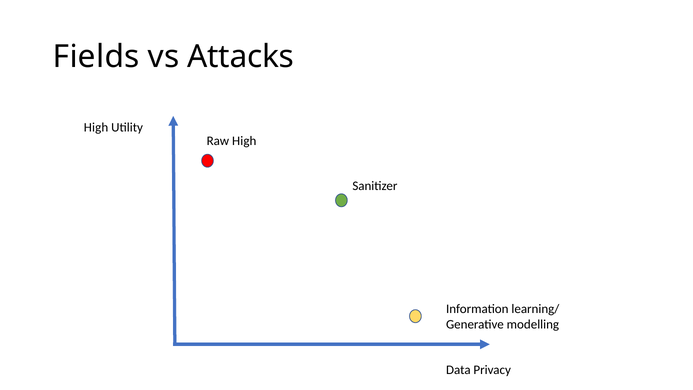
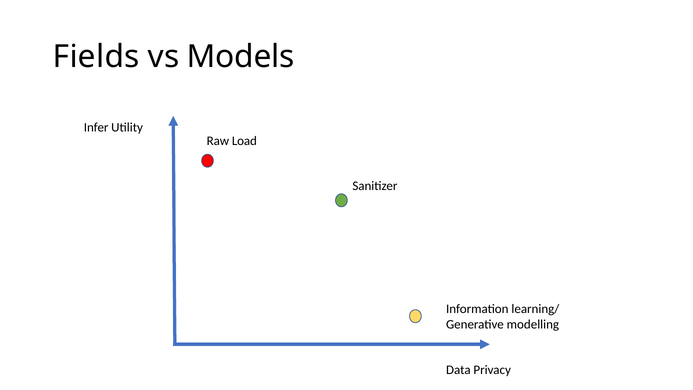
Attacks: Attacks -> Models
High at (96, 127): High -> Infer
Raw High: High -> Load
